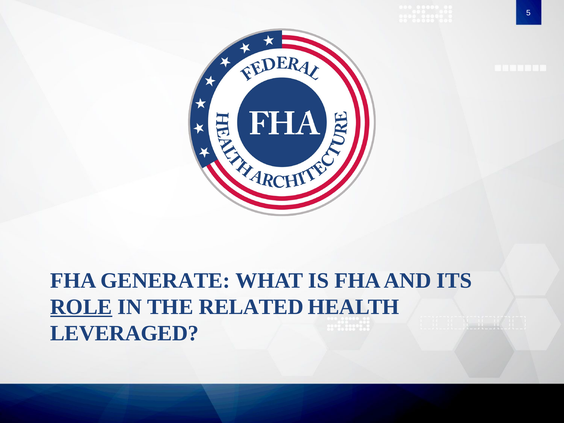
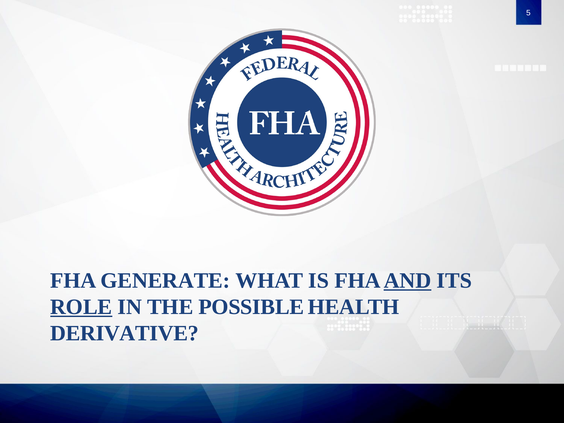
AND underline: none -> present
RELATED: RELATED -> POSSIBLE
LEVERAGED: LEVERAGED -> DERIVATIVE
